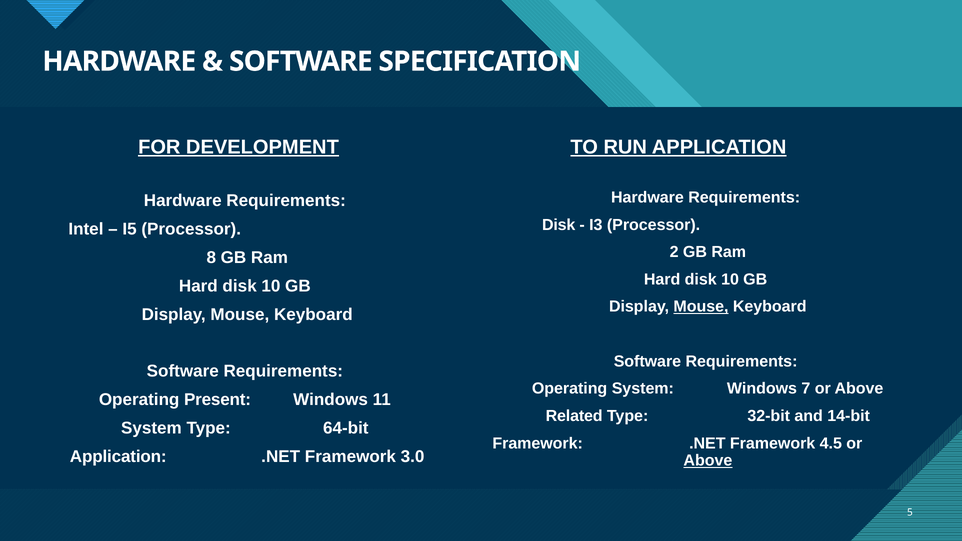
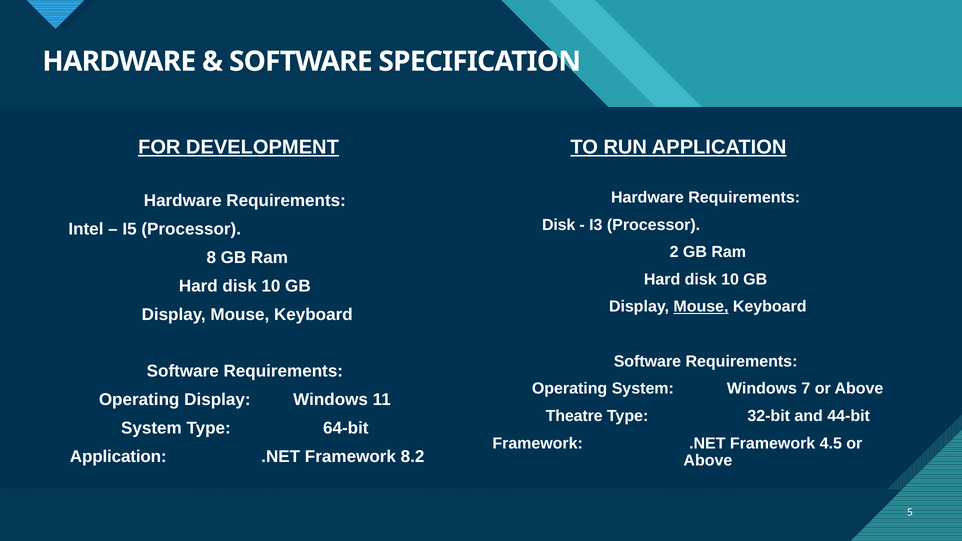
Operating Present: Present -> Display
Related: Related -> Theatre
14-bit: 14-bit -> 44-bit
3.0: 3.0 -> 8.2
Above at (708, 461) underline: present -> none
